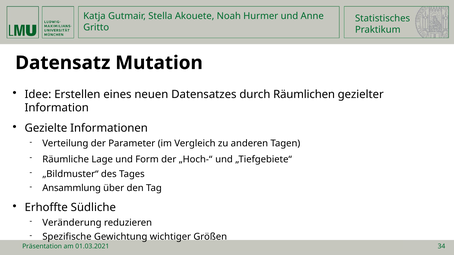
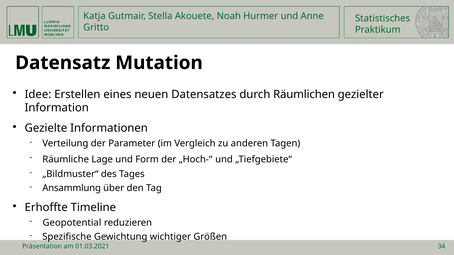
Südliche: Südliche -> Timeline
Veränderung: Veränderung -> Geopotential
